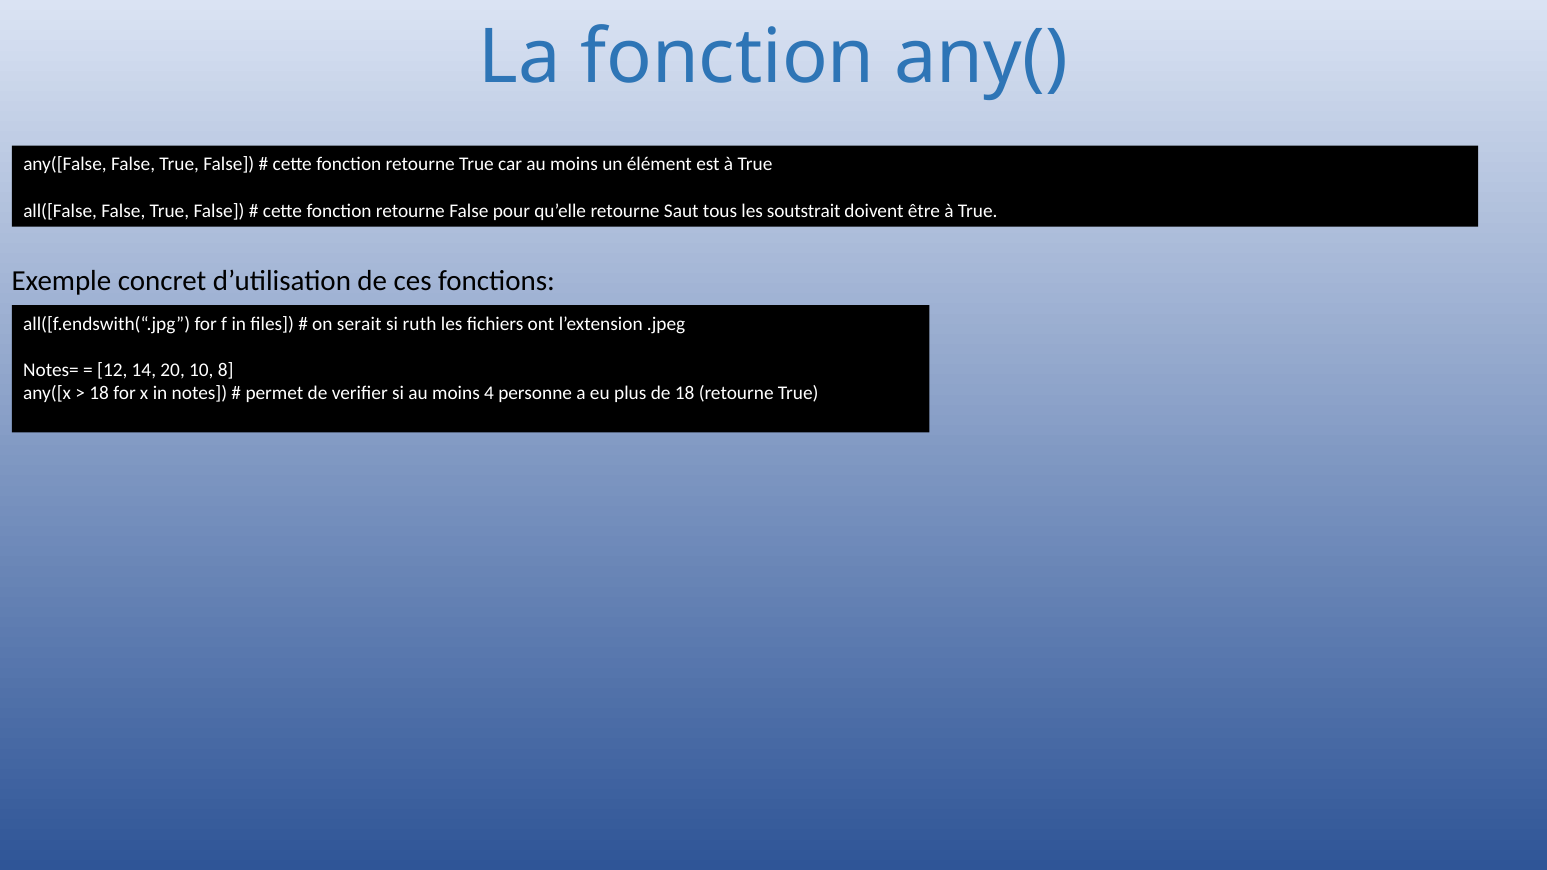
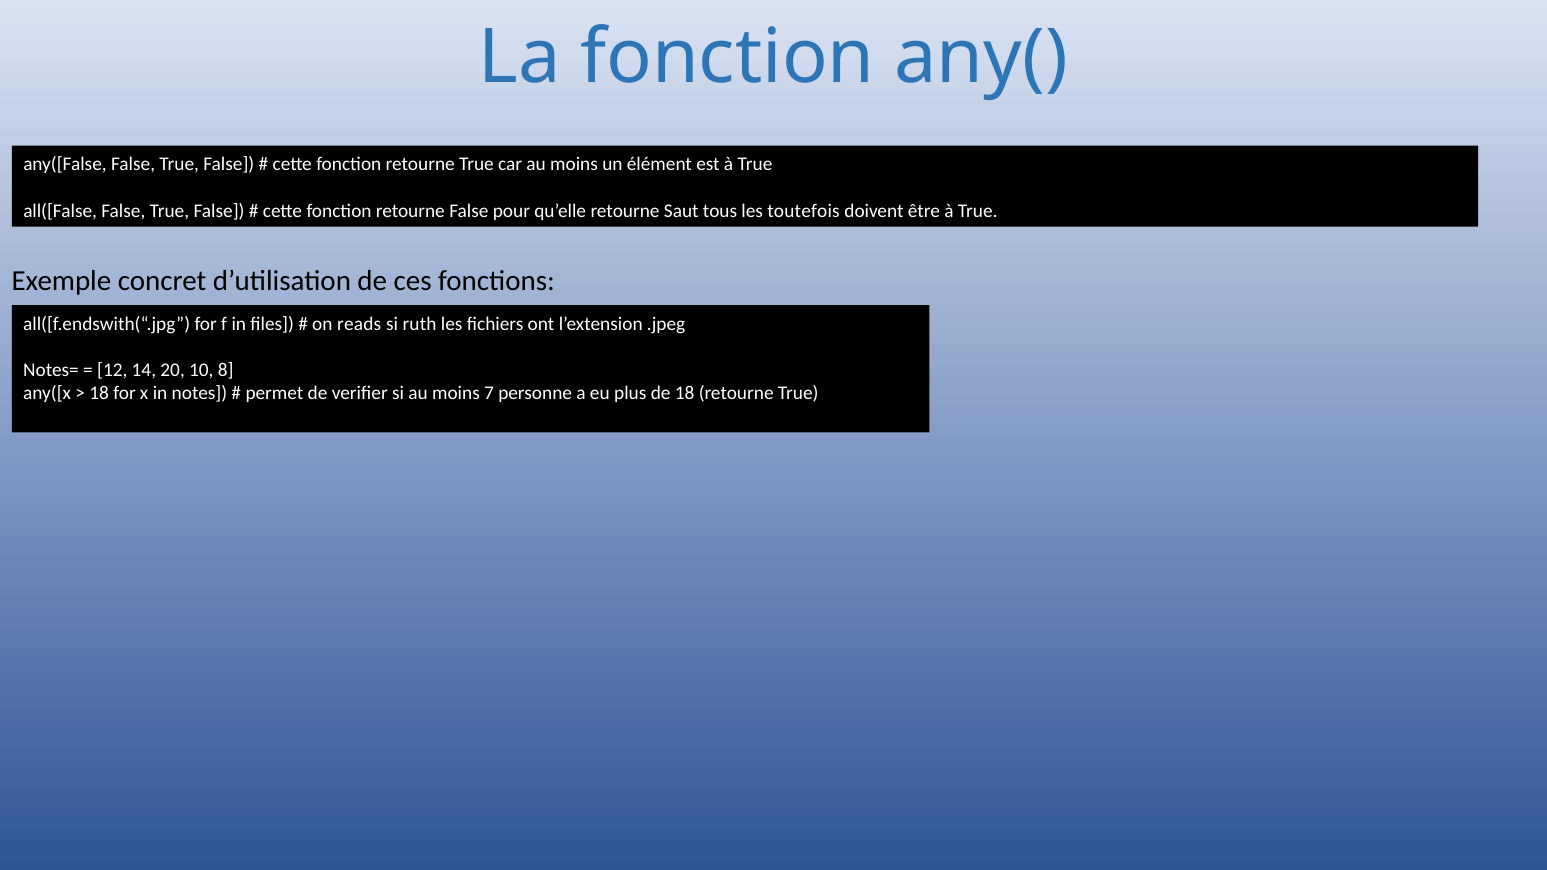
soutstrait: soutstrait -> toutefois
serait: serait -> reads
4: 4 -> 7
